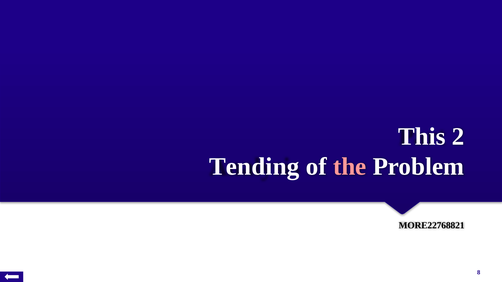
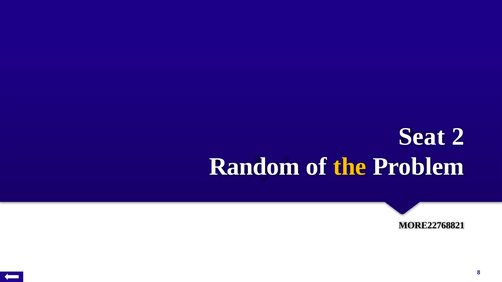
This: This -> Seat
Tending: Tending -> Random
the colour: pink -> yellow
